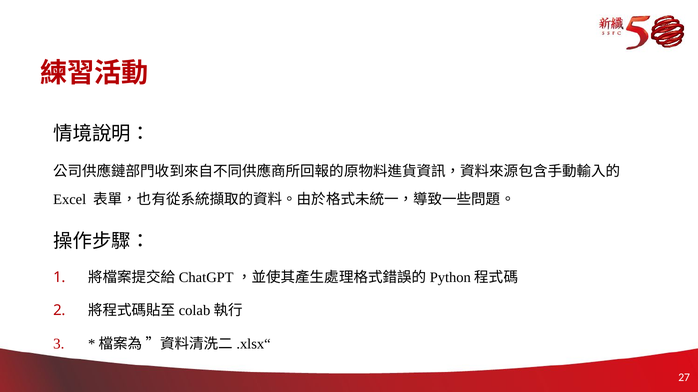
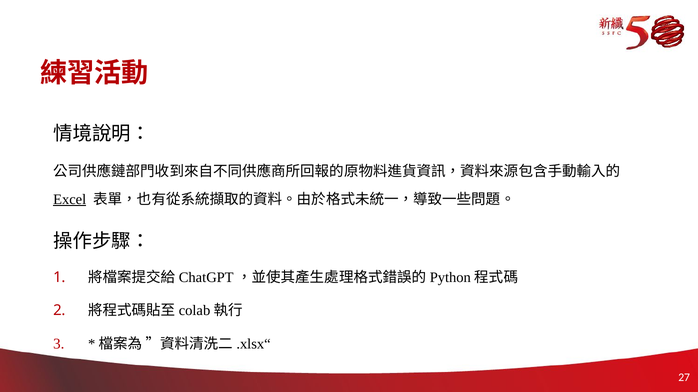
Excel underline: none -> present
